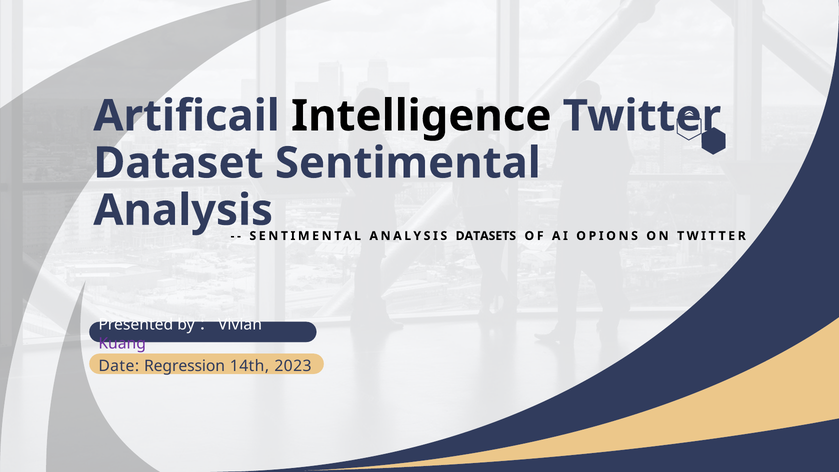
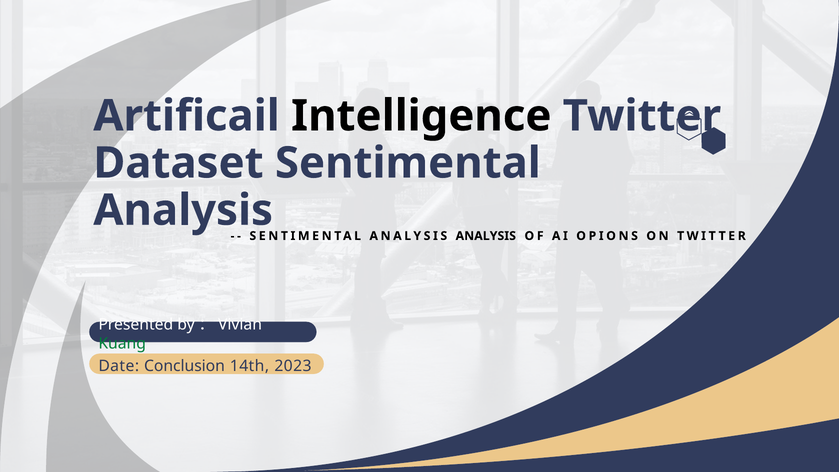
ANALYSIS DATASETS: DATASETS -> ANALYSIS
Kuang colour: purple -> green
Regression: Regression -> Conclusion
